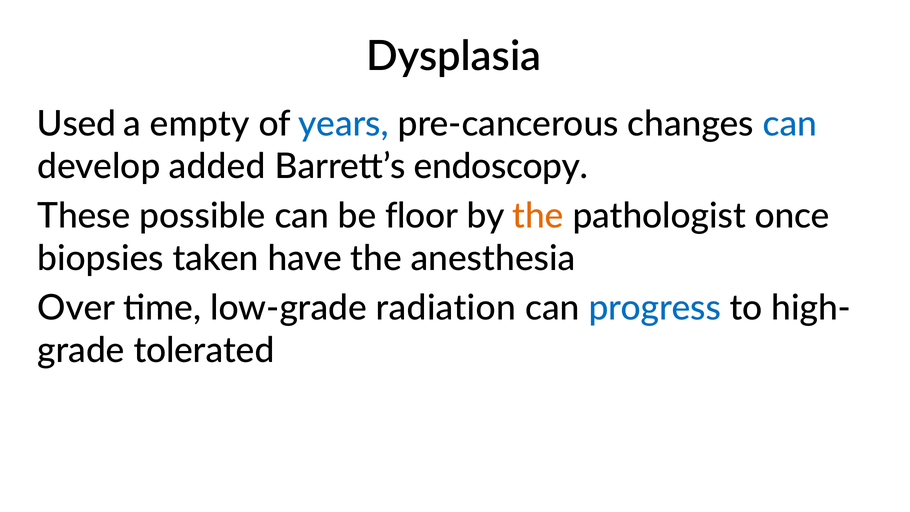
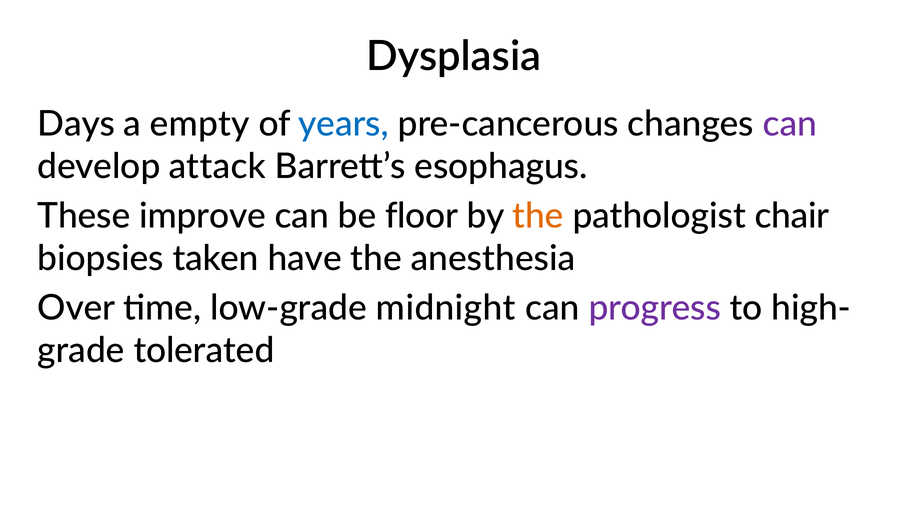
Used: Used -> Days
can at (790, 124) colour: blue -> purple
added: added -> attack
endoscopy: endoscopy -> esophagus
possible: possible -> improve
once: once -> chair
radiation: radiation -> midnight
progress colour: blue -> purple
